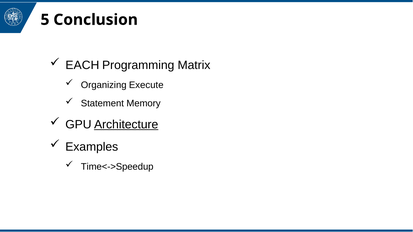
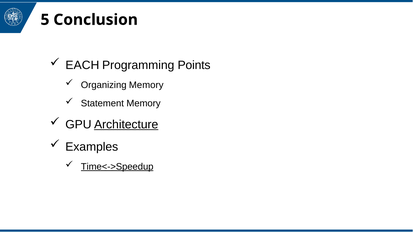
Matrix: Matrix -> Points
Organizing Execute: Execute -> Memory
Time<->Speedup underline: none -> present
